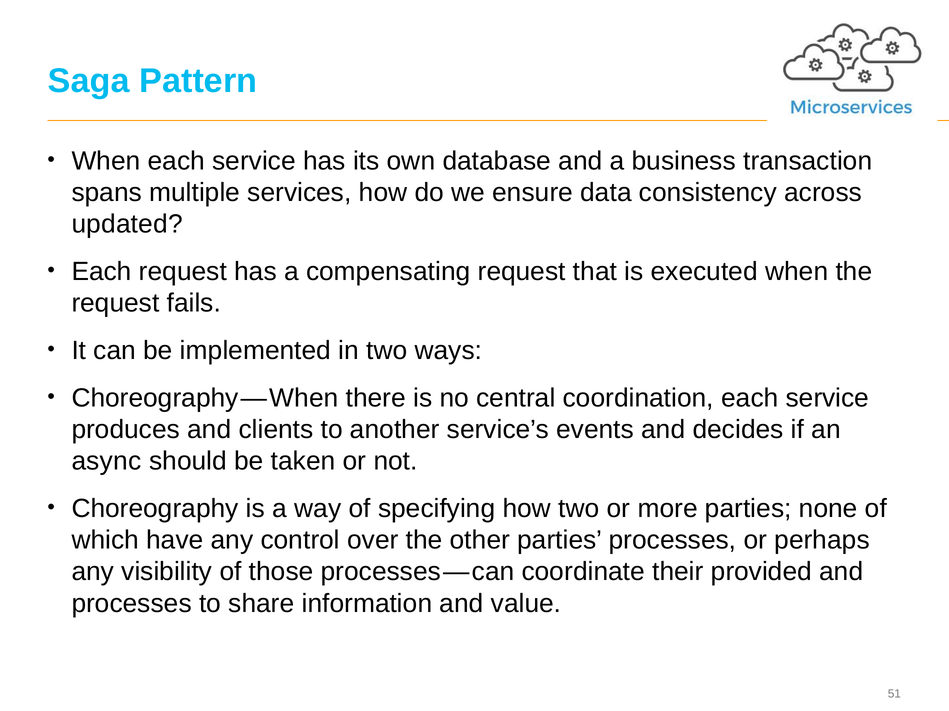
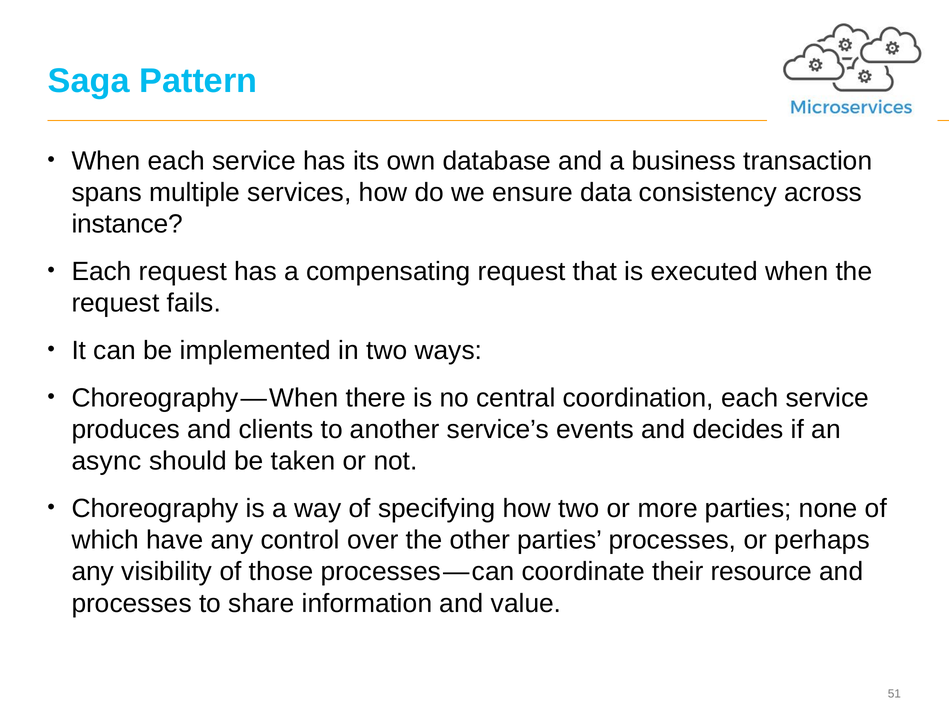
updated: updated -> instance
provided: provided -> resource
